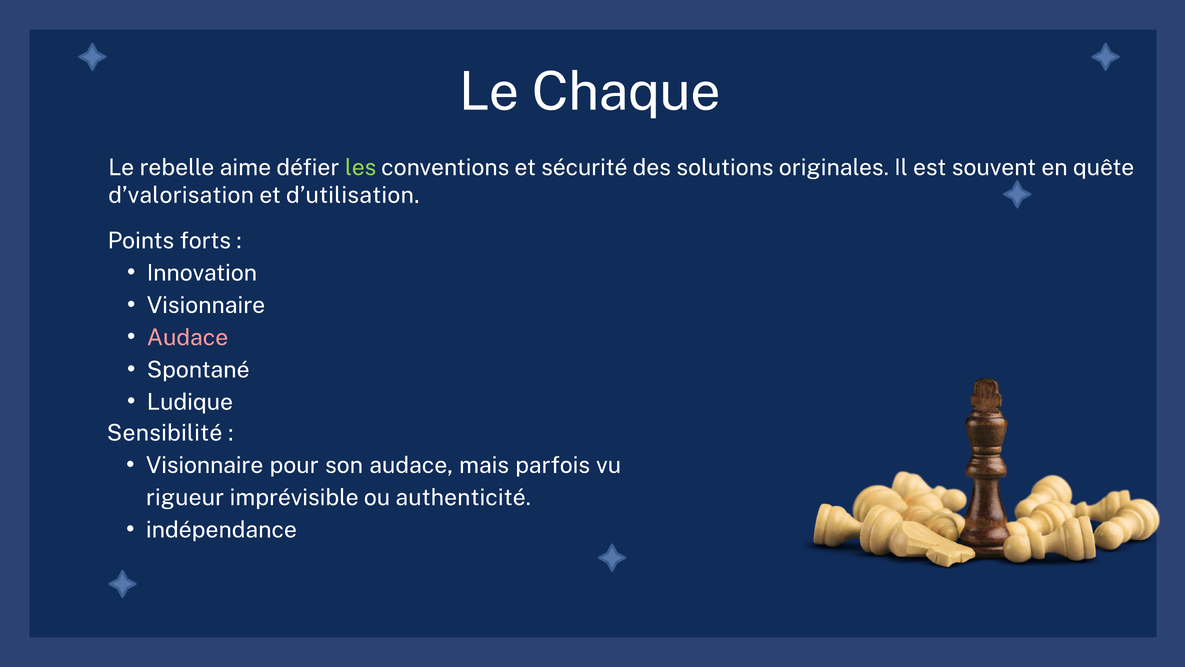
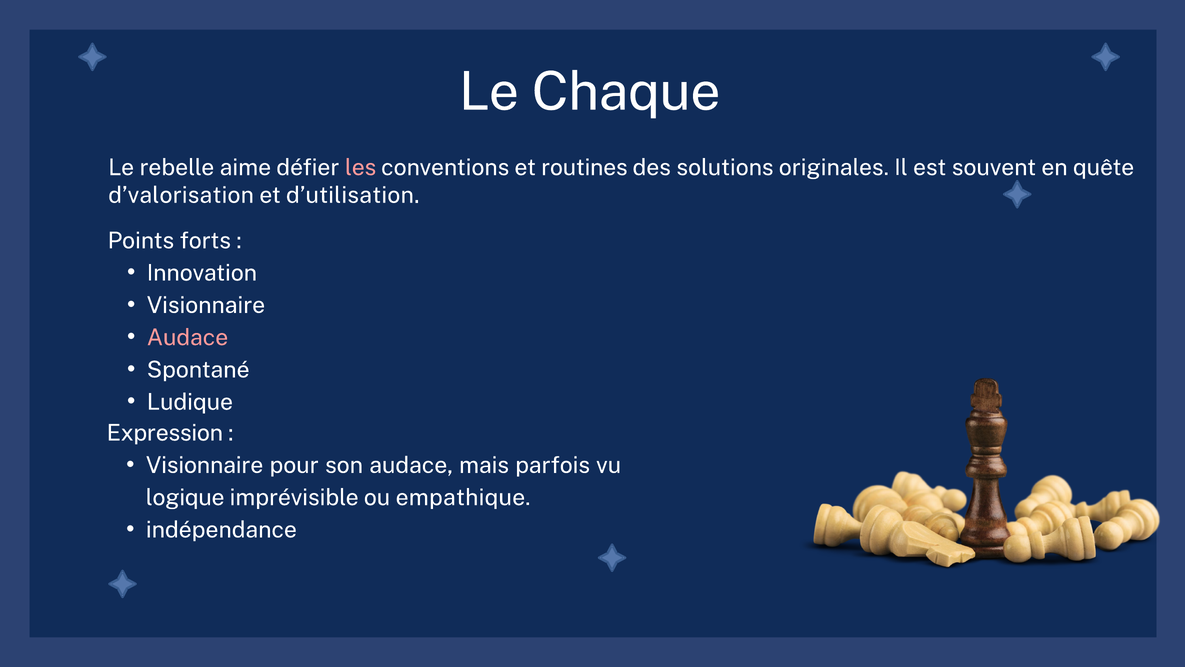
les colour: light green -> pink
sécurité: sécurité -> routines
Sensibilité: Sensibilité -> Expression
rigueur: rigueur -> logique
authenticité: authenticité -> empathique
